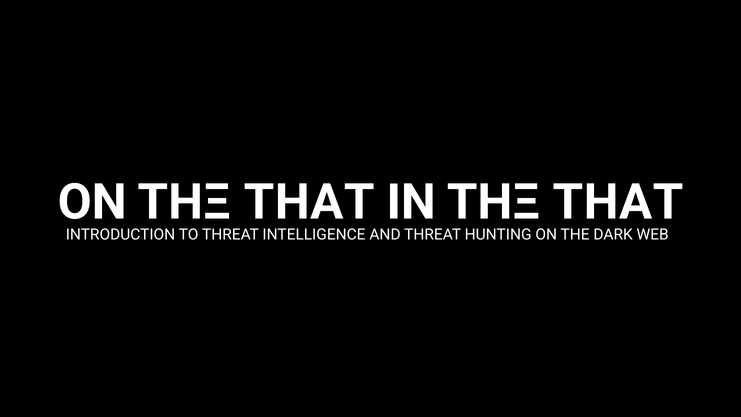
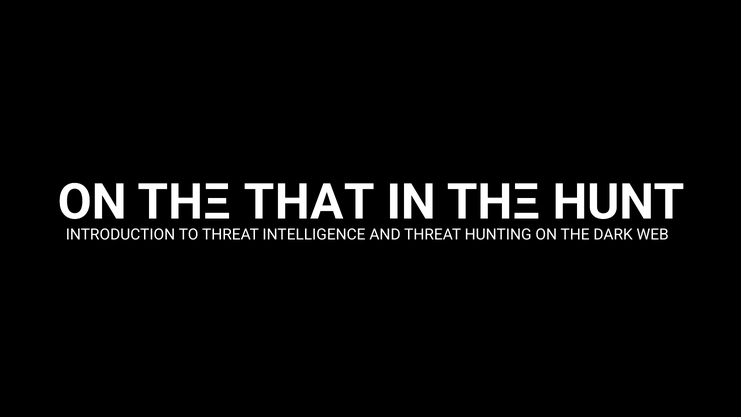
IN THΞ THAT: THAT -> HUNT
